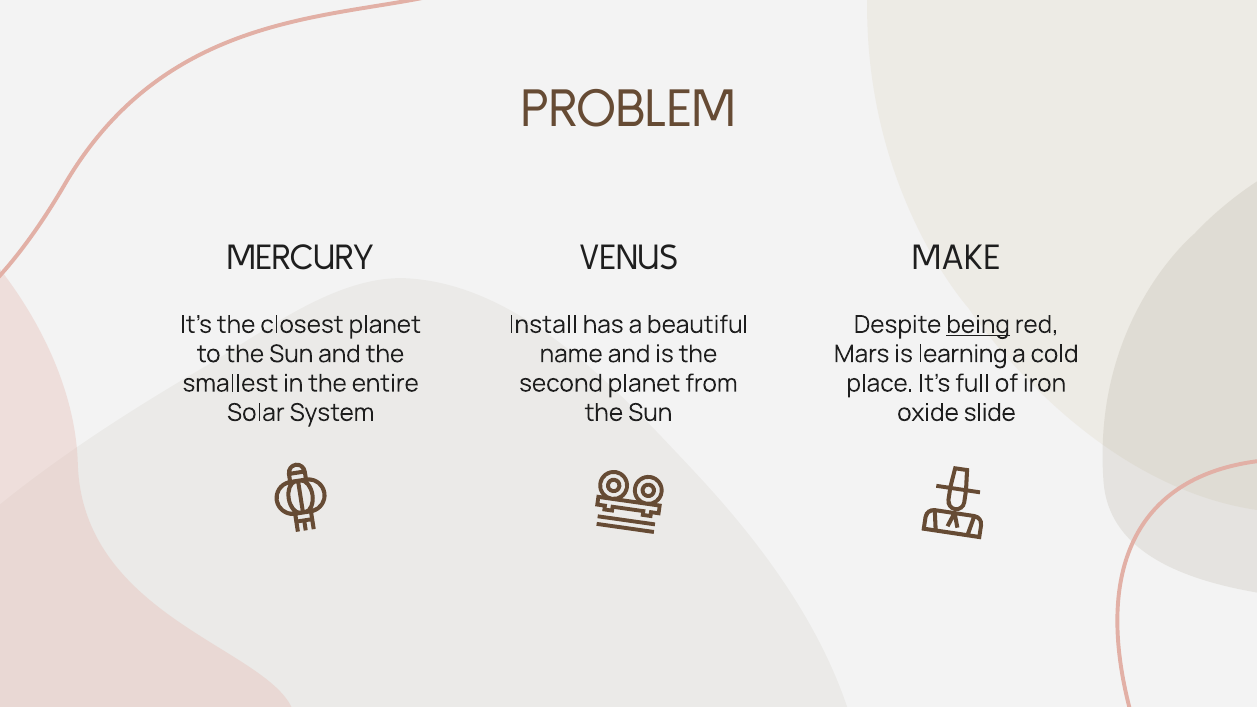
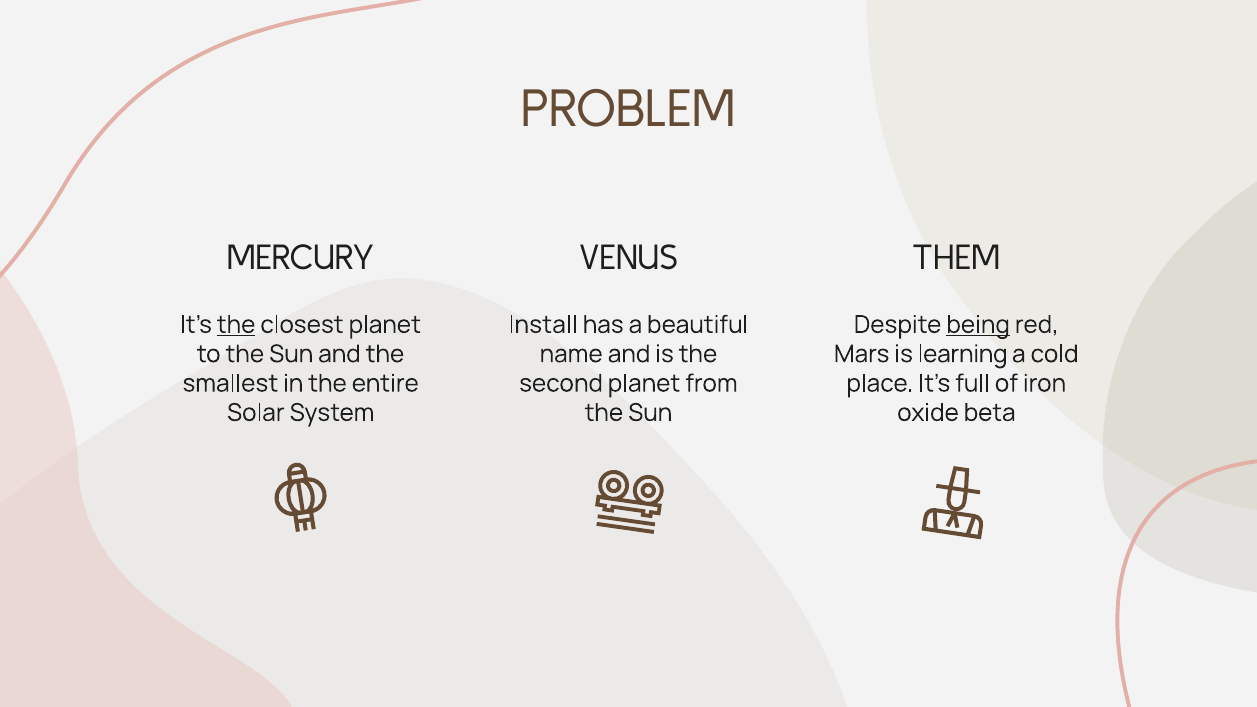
MAKE: MAKE -> THEM
the at (236, 325) underline: none -> present
slide: slide -> beta
